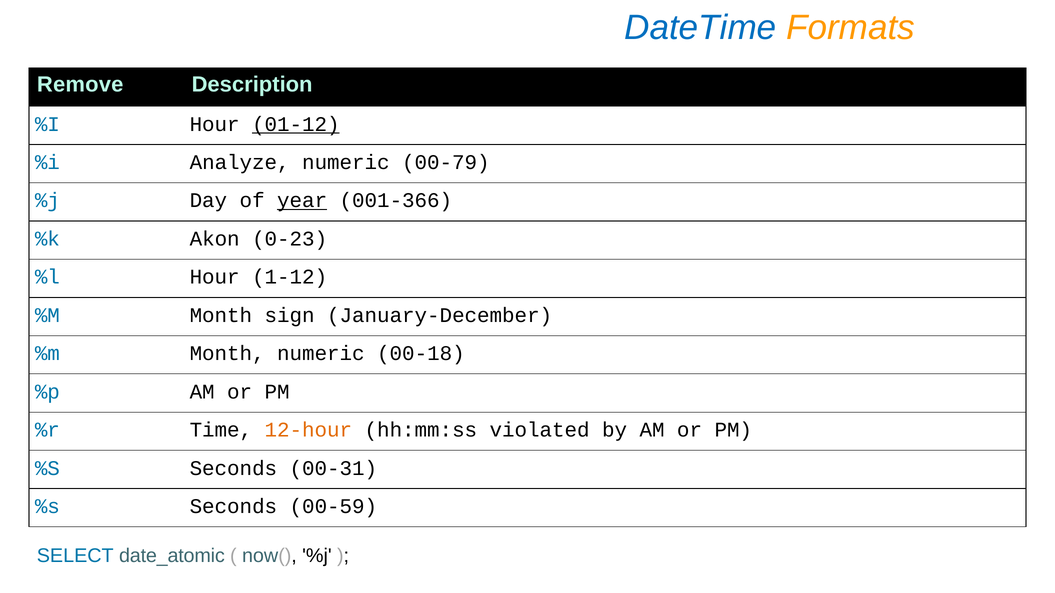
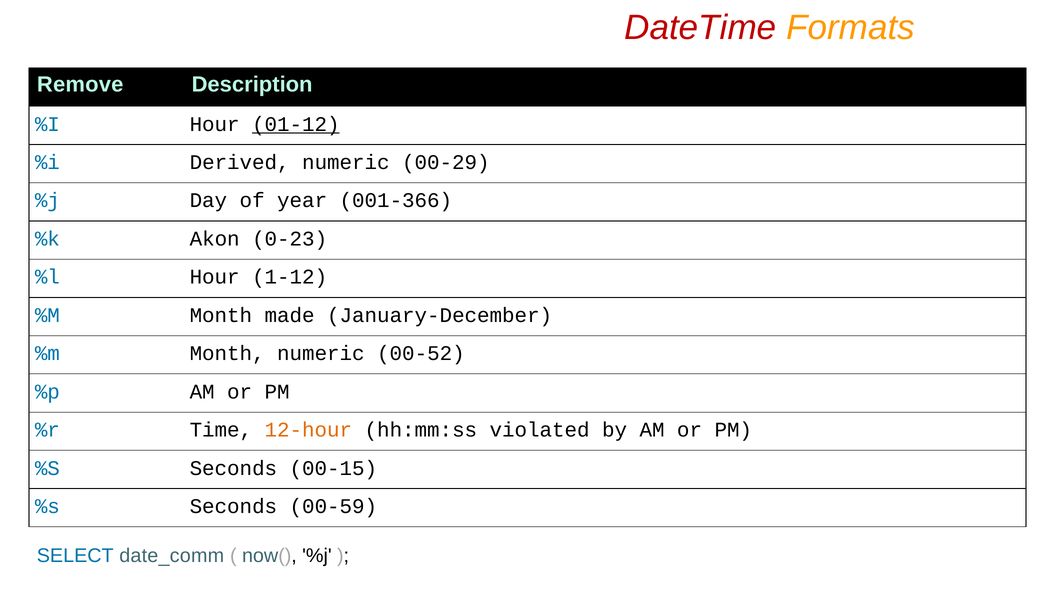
DateTime colour: blue -> red
Analyze: Analyze -> Derived
00-79: 00-79 -> 00-29
year underline: present -> none
sign: sign -> made
00-18: 00-18 -> 00-52
00-31: 00-31 -> 00-15
date_atomic: date_atomic -> date_comm
